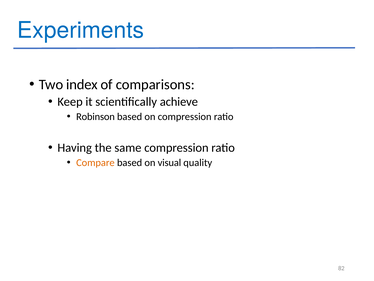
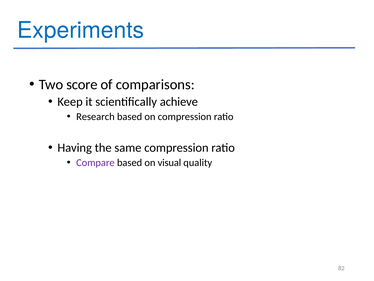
index: index -> score
Robinson: Robinson -> Research
Compare colour: orange -> purple
